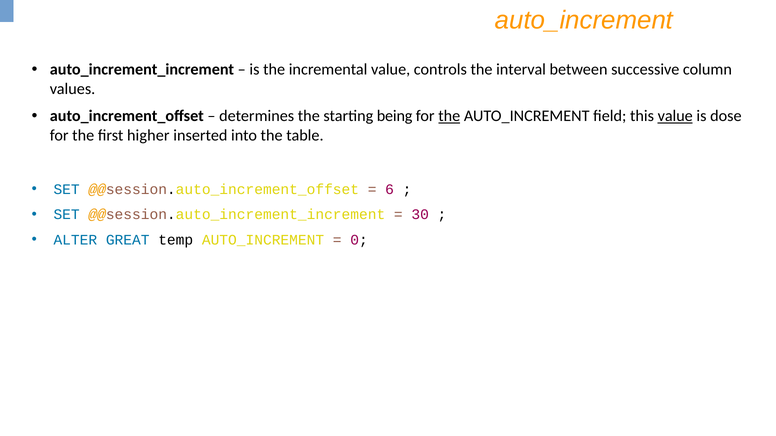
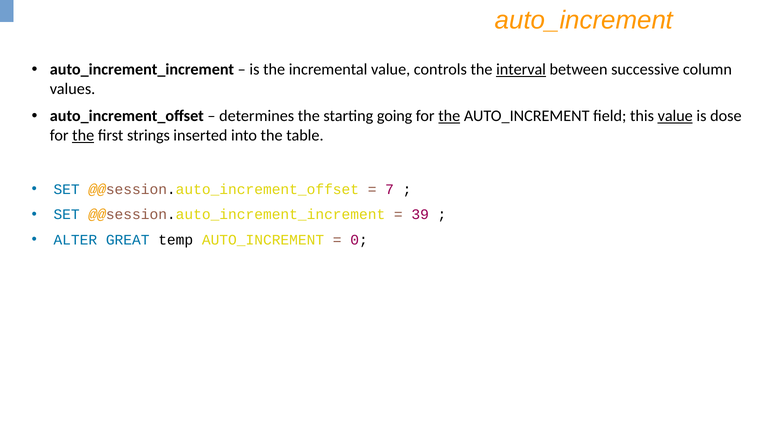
interval underline: none -> present
being: being -> going
the at (83, 136) underline: none -> present
higher: higher -> strings
6: 6 -> 7
30: 30 -> 39
